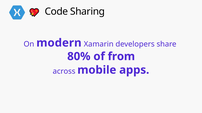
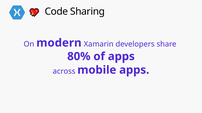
of from: from -> apps
